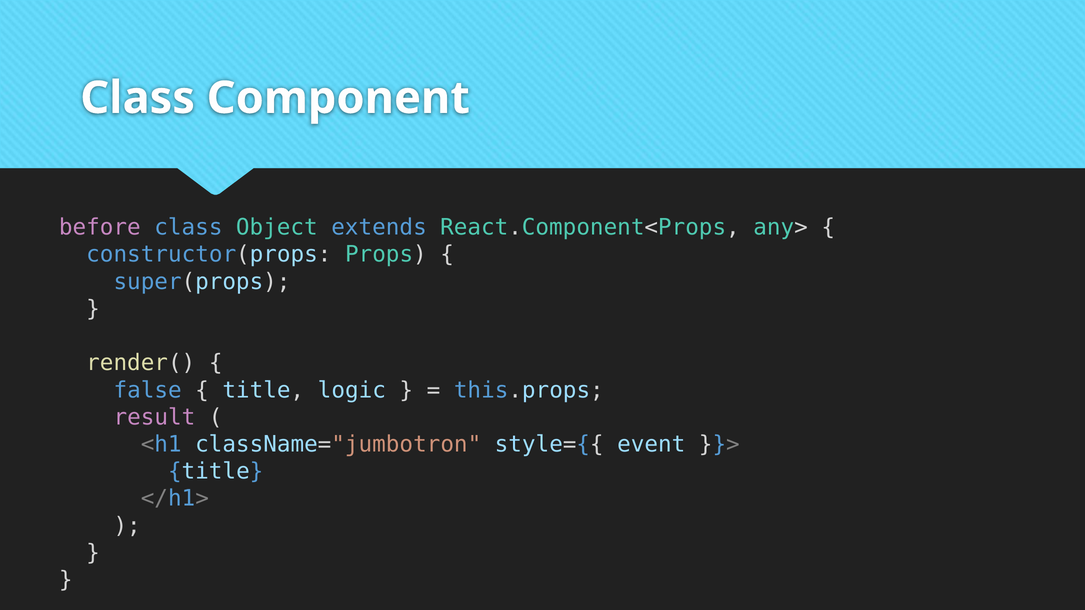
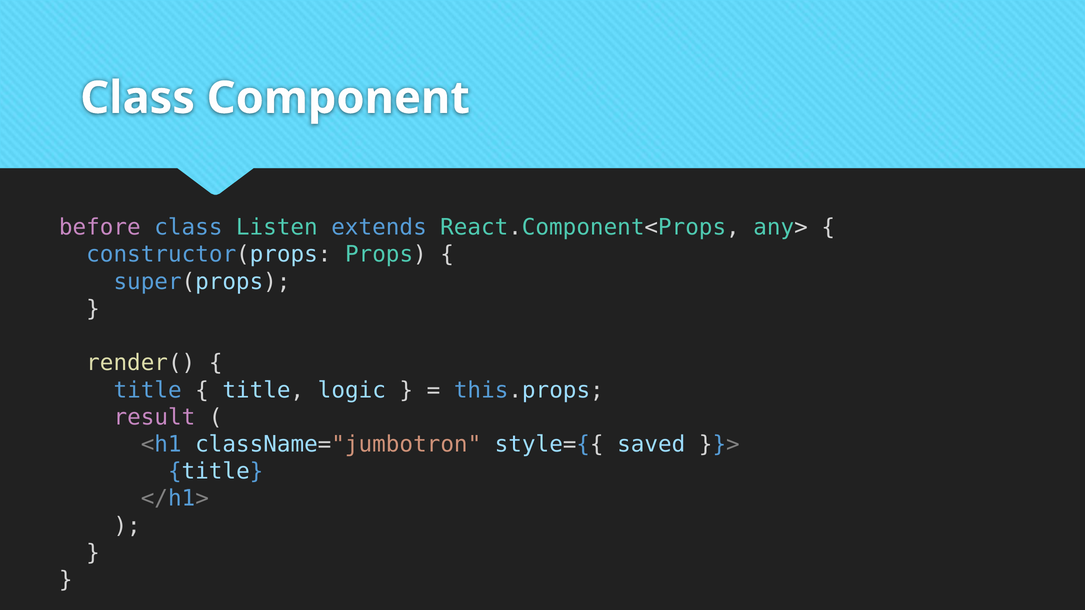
Object: Object -> Listen
false at (148, 390): false -> title
event: event -> saved
